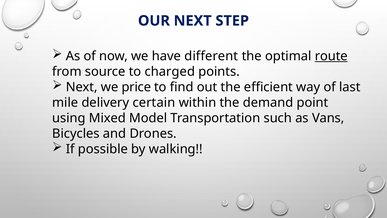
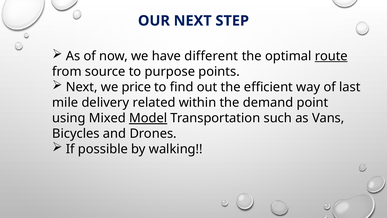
charged: charged -> purpose
certain: certain -> related
Model underline: none -> present
